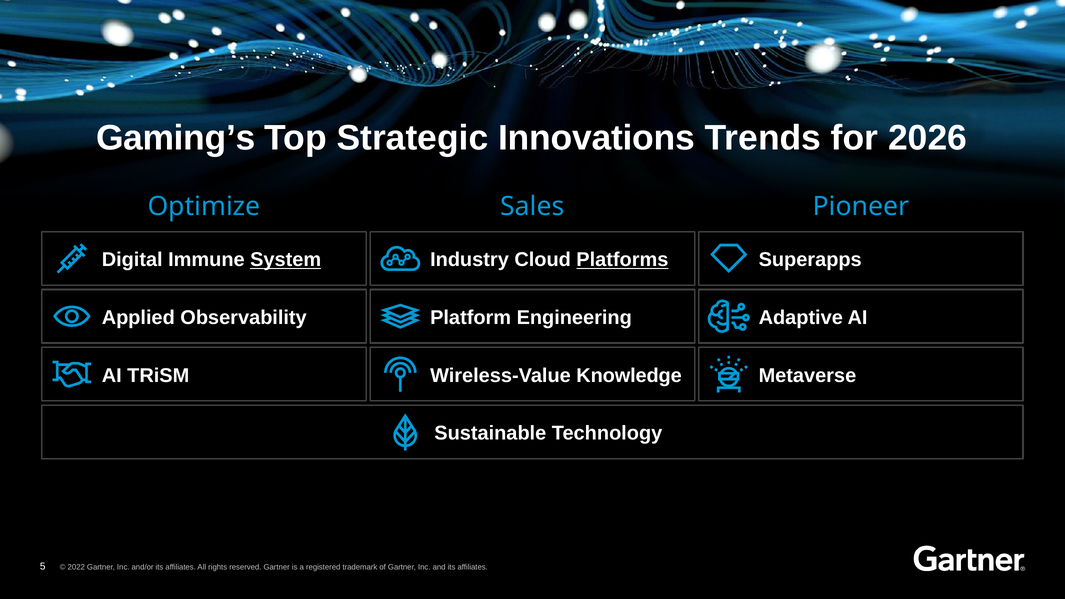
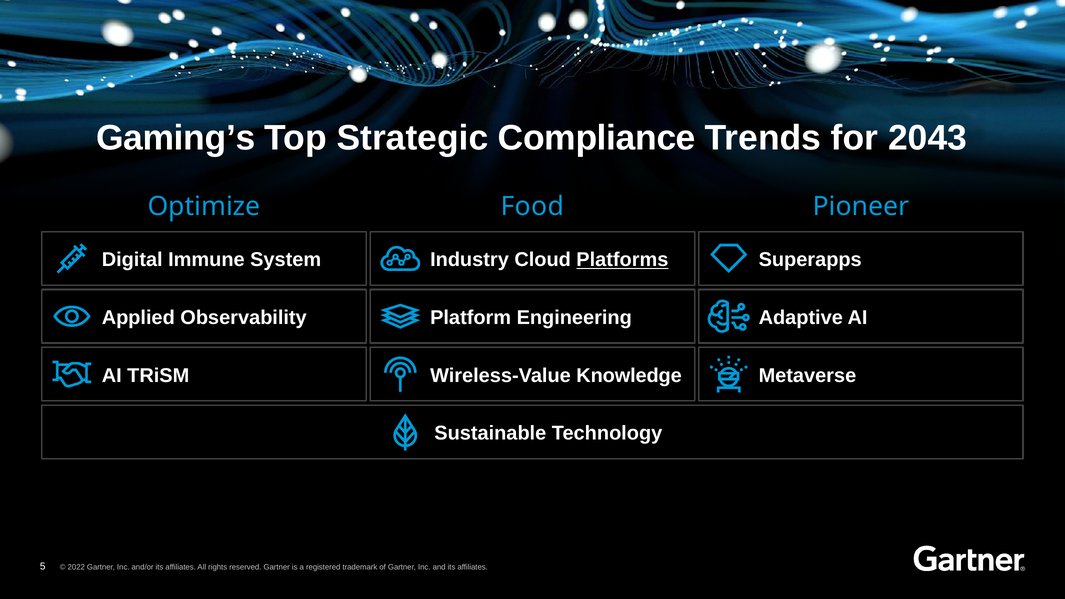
Innovations: Innovations -> Compliance
2026: 2026 -> 2043
Sales: Sales -> Food
System underline: present -> none
